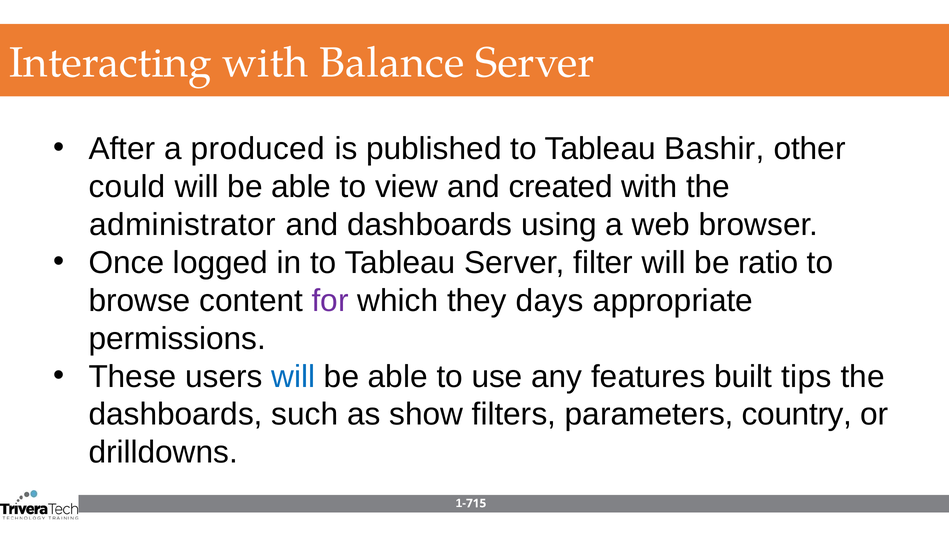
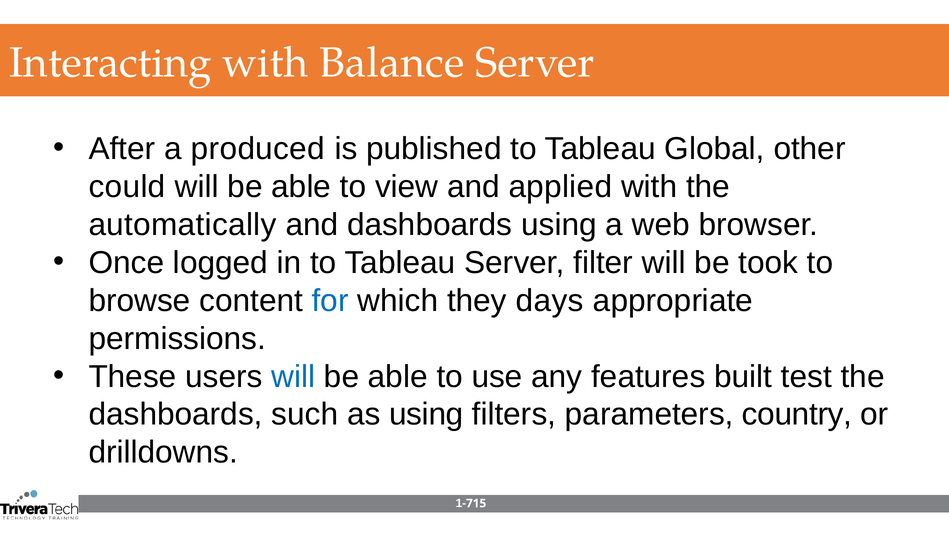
Bashir: Bashir -> Global
created: created -> applied
administrator: administrator -> automatically
ratio: ratio -> took
for colour: purple -> blue
tips: tips -> test
as show: show -> using
